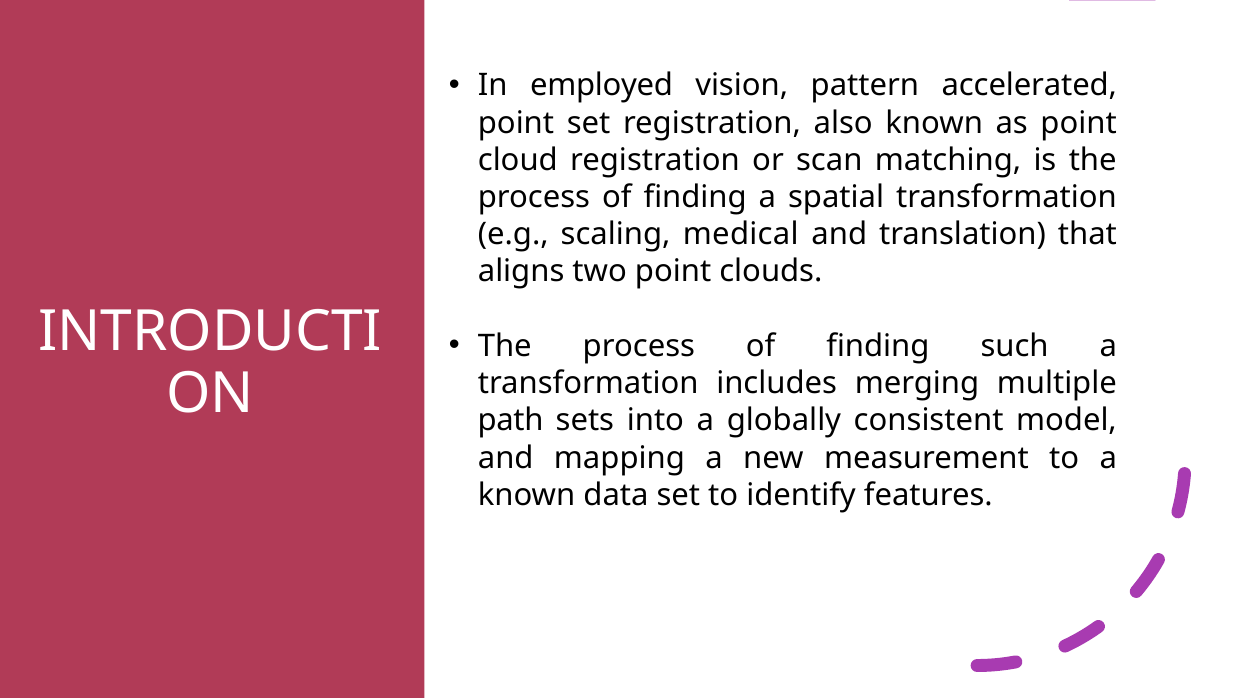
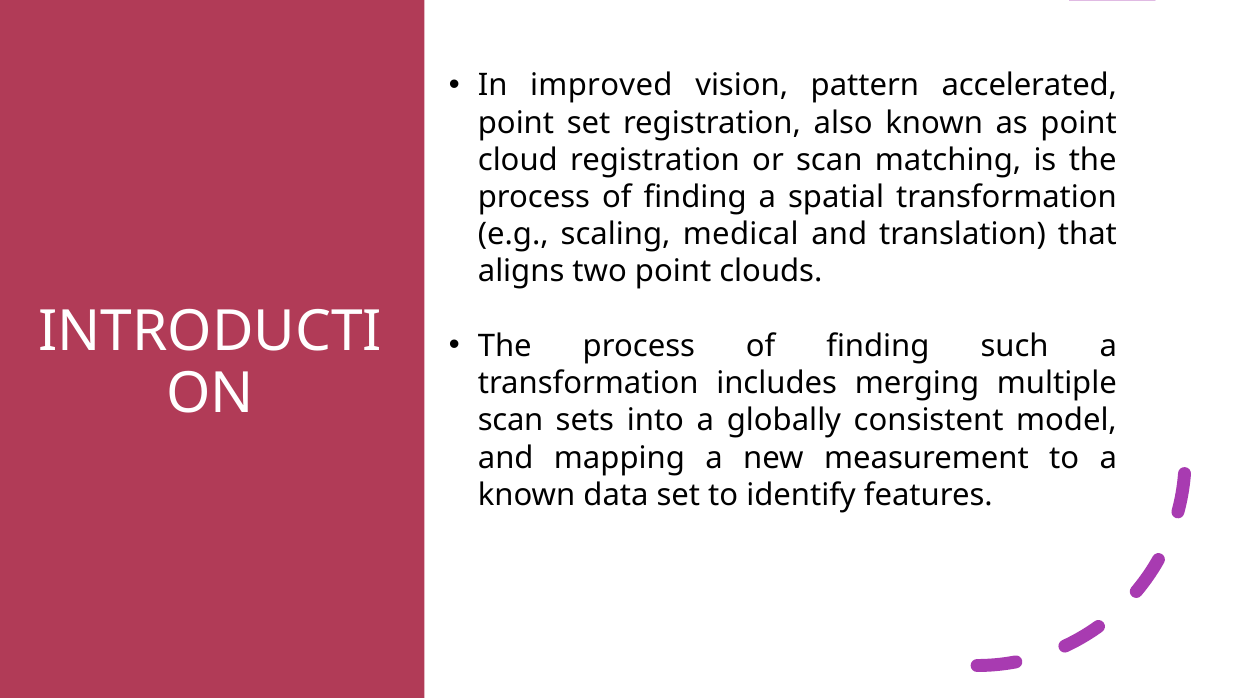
employed: employed -> improved
path at (511, 421): path -> scan
